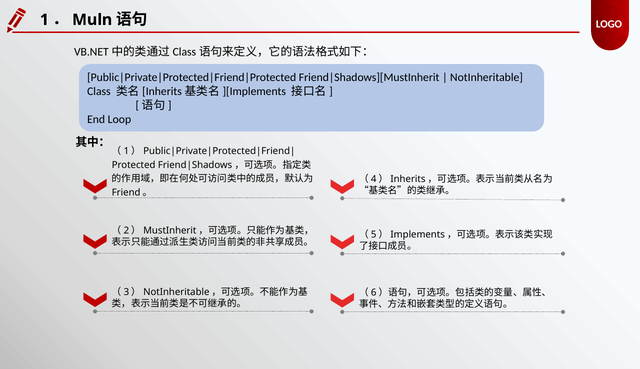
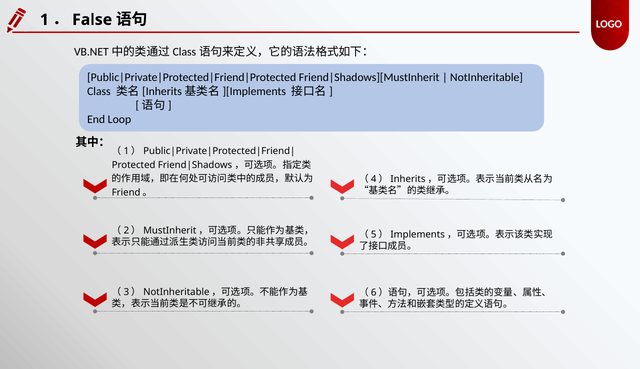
Muln: Muln -> False
